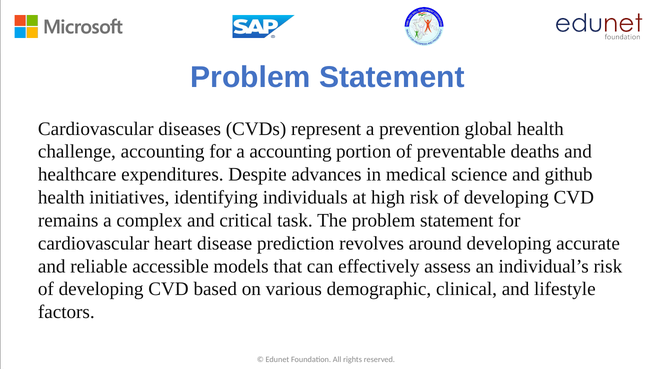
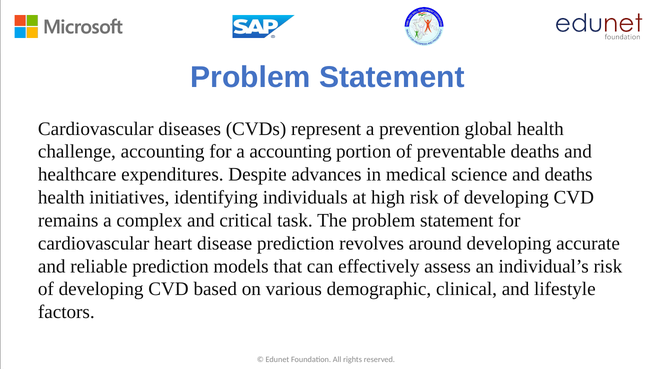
and github: github -> deaths
reliable accessible: accessible -> prediction
